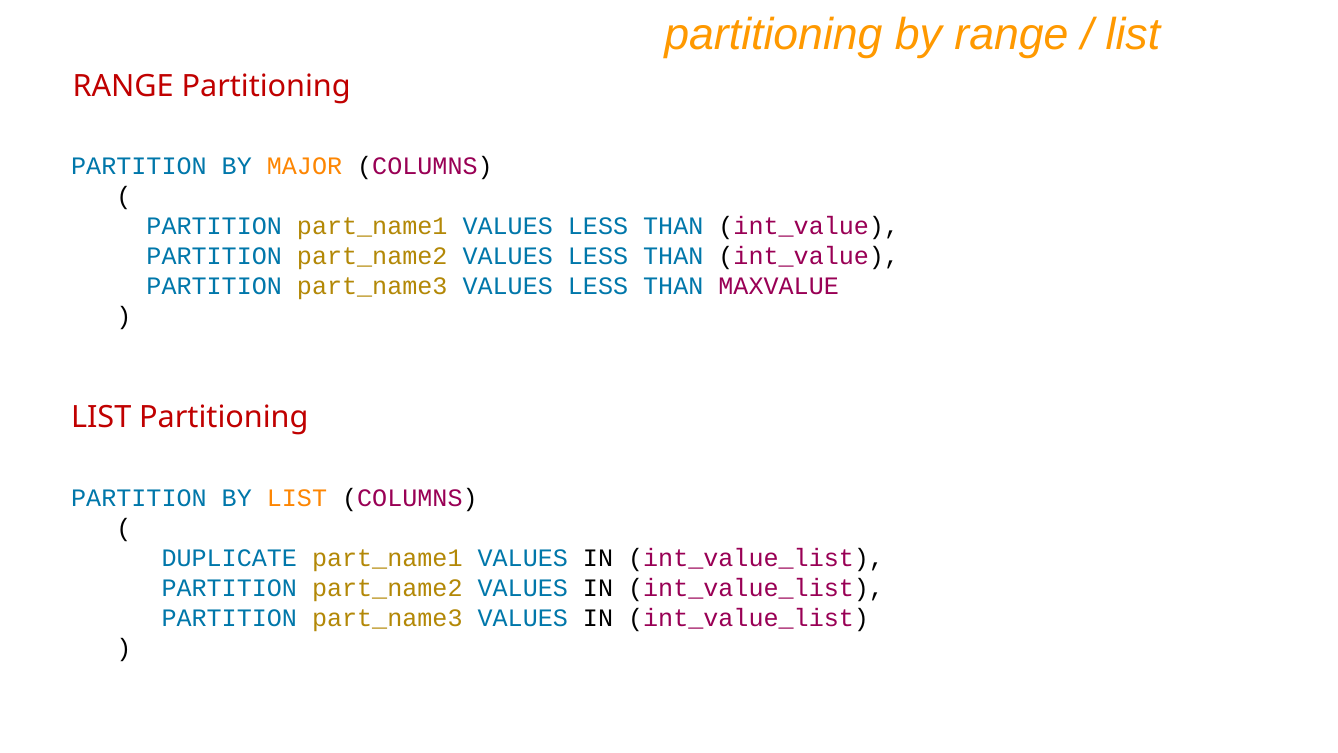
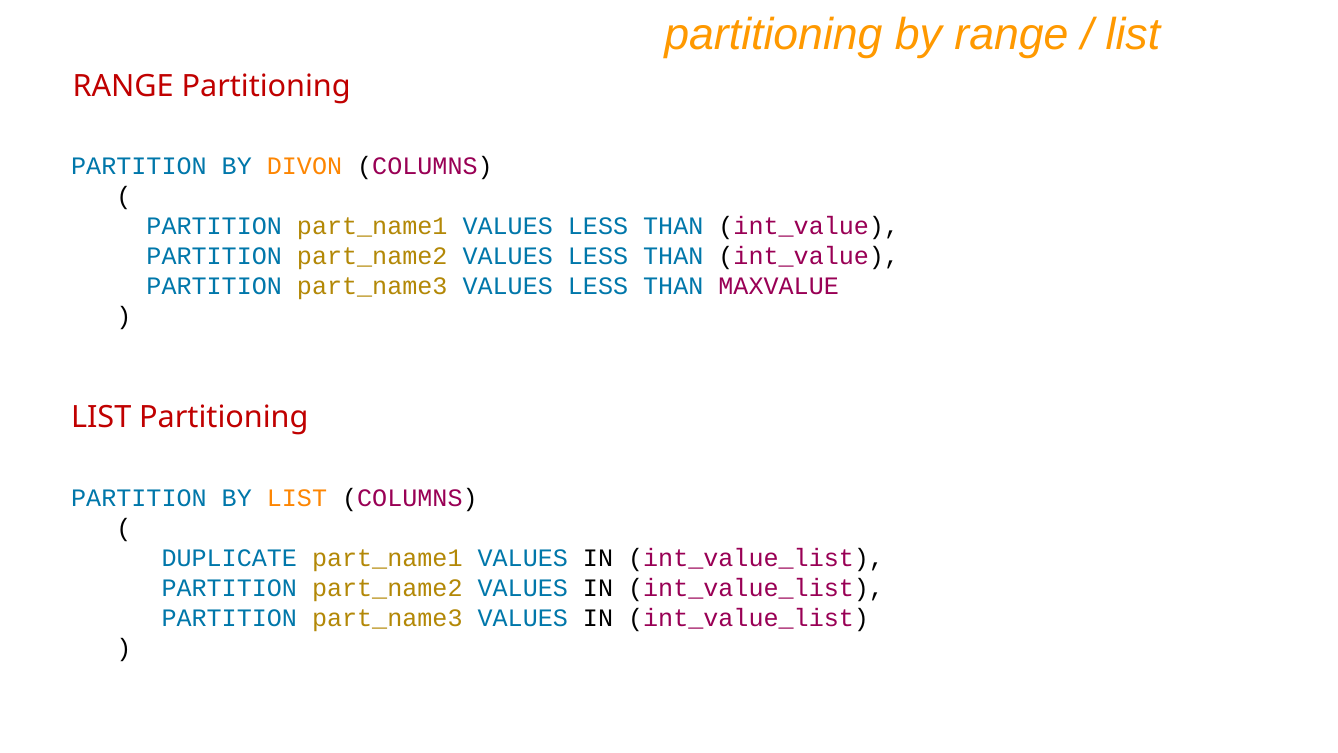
MAJOR: MAJOR -> DIVON
